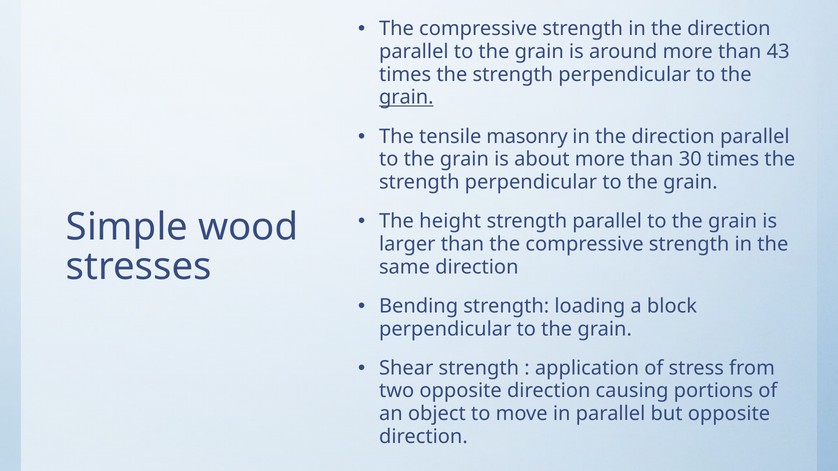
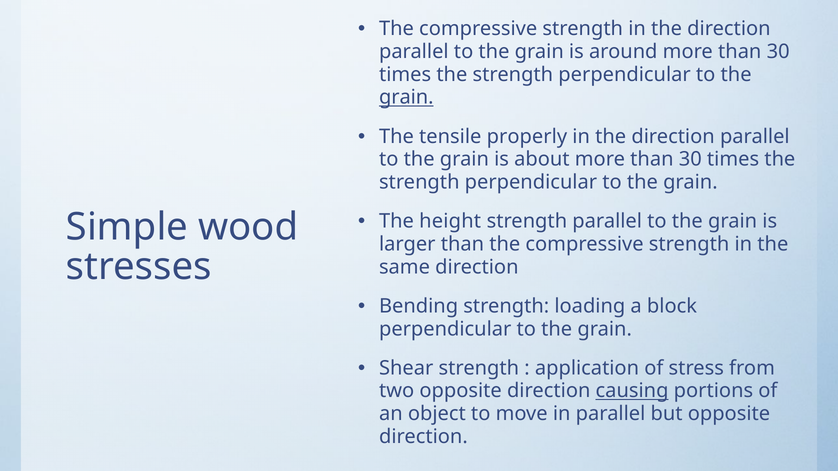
around more than 43: 43 -> 30
masonry: masonry -> properly
causing underline: none -> present
